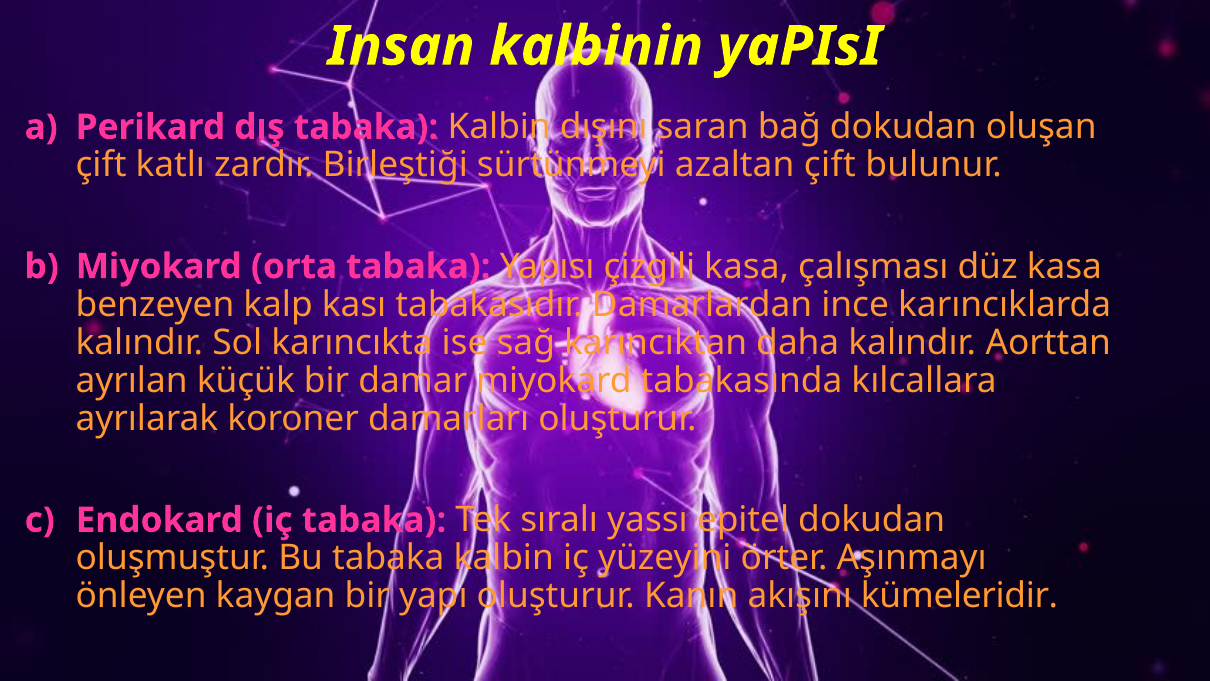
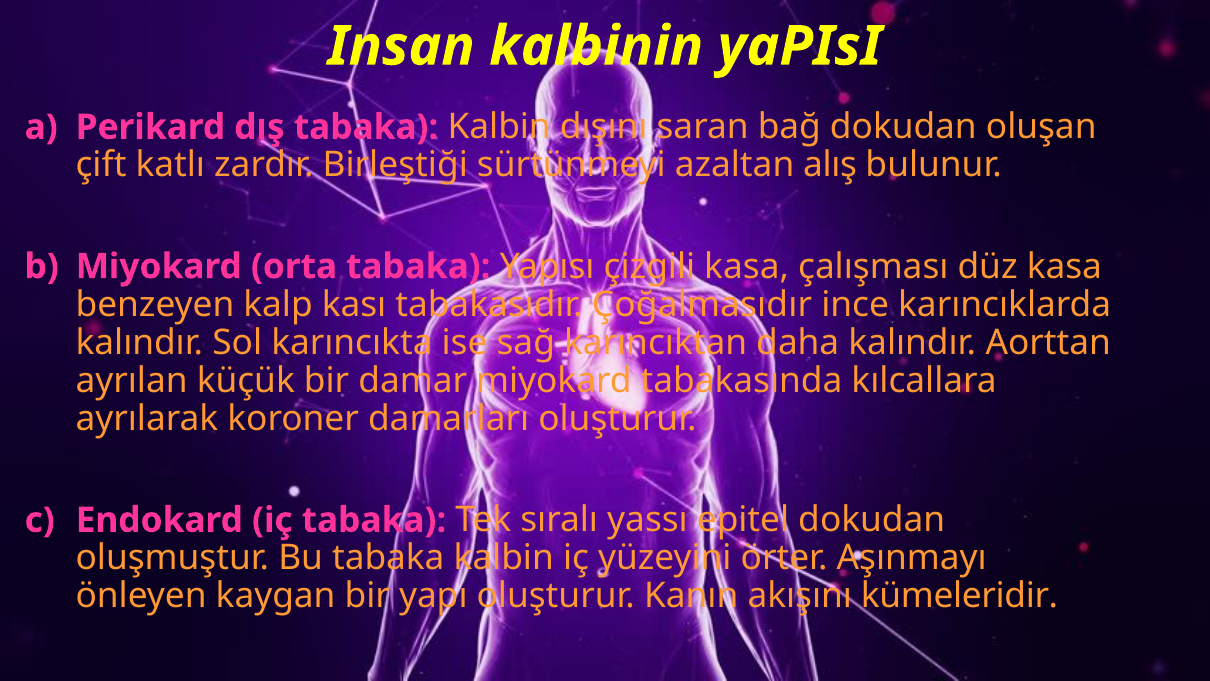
azaltan çift: çift -> alış
Damarlardan: Damarlardan -> Çoğalmasıdır
